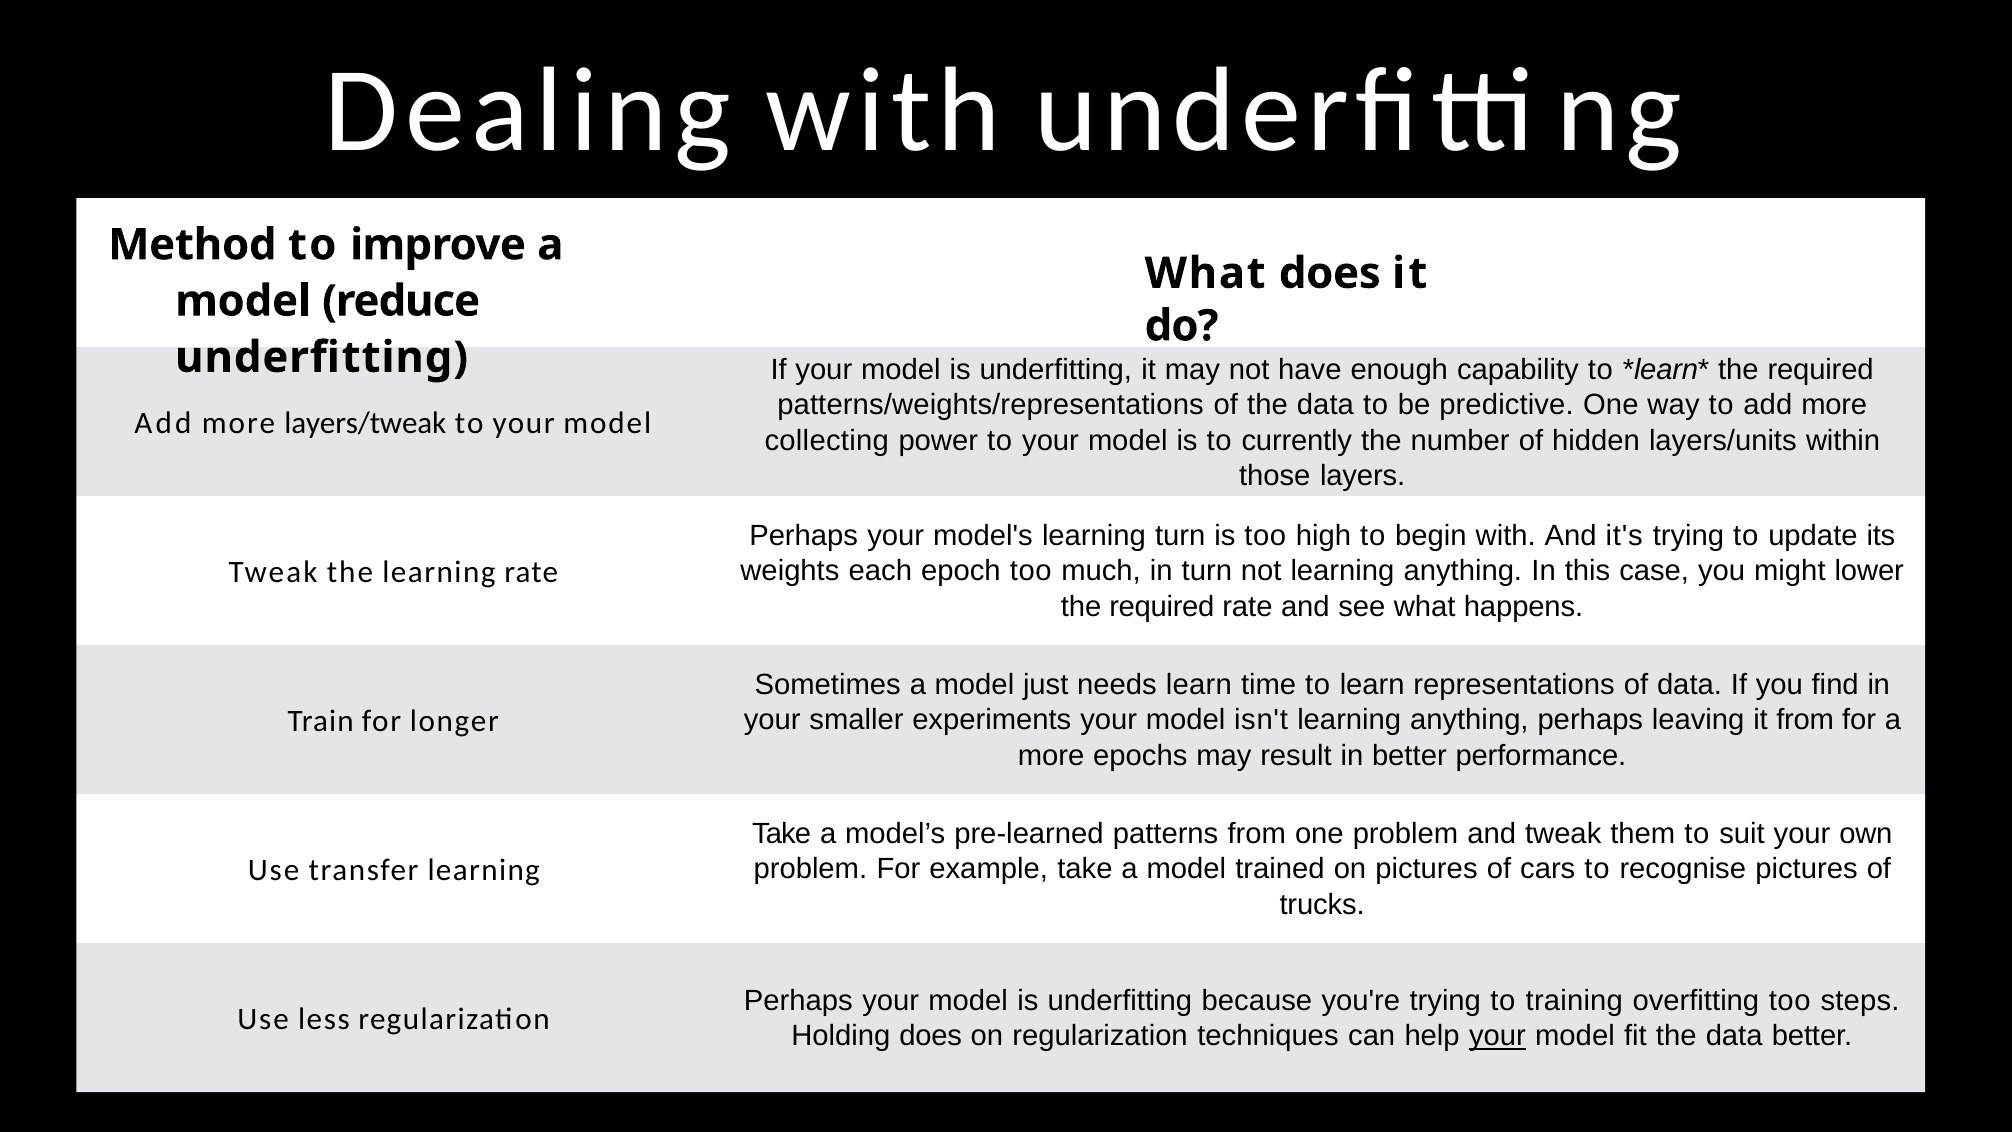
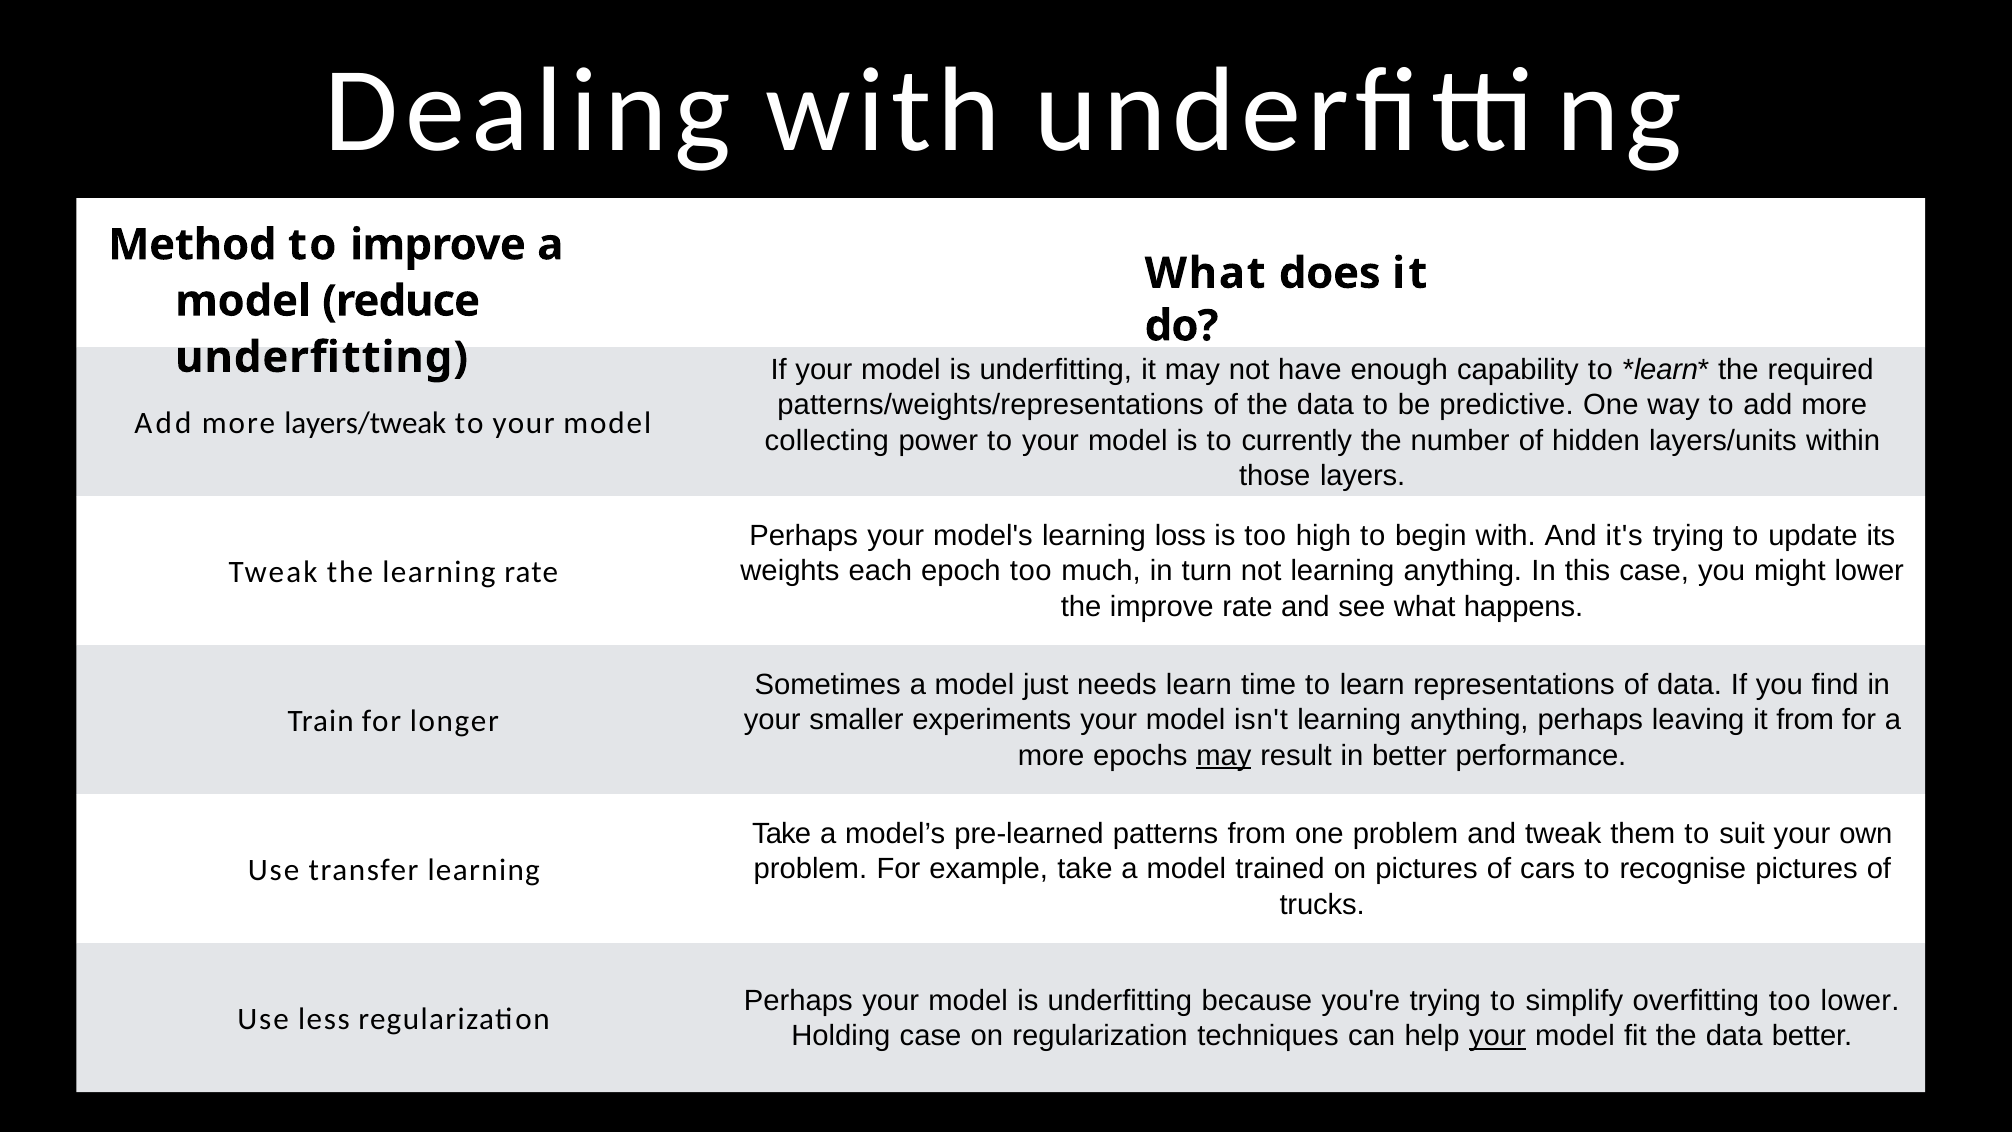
learning turn: turn -> loss
required at (1162, 606): required -> improve
may at (1224, 755) underline: none -> present
training: training -> simplify
too steps: steps -> lower
Holding does: does -> case
